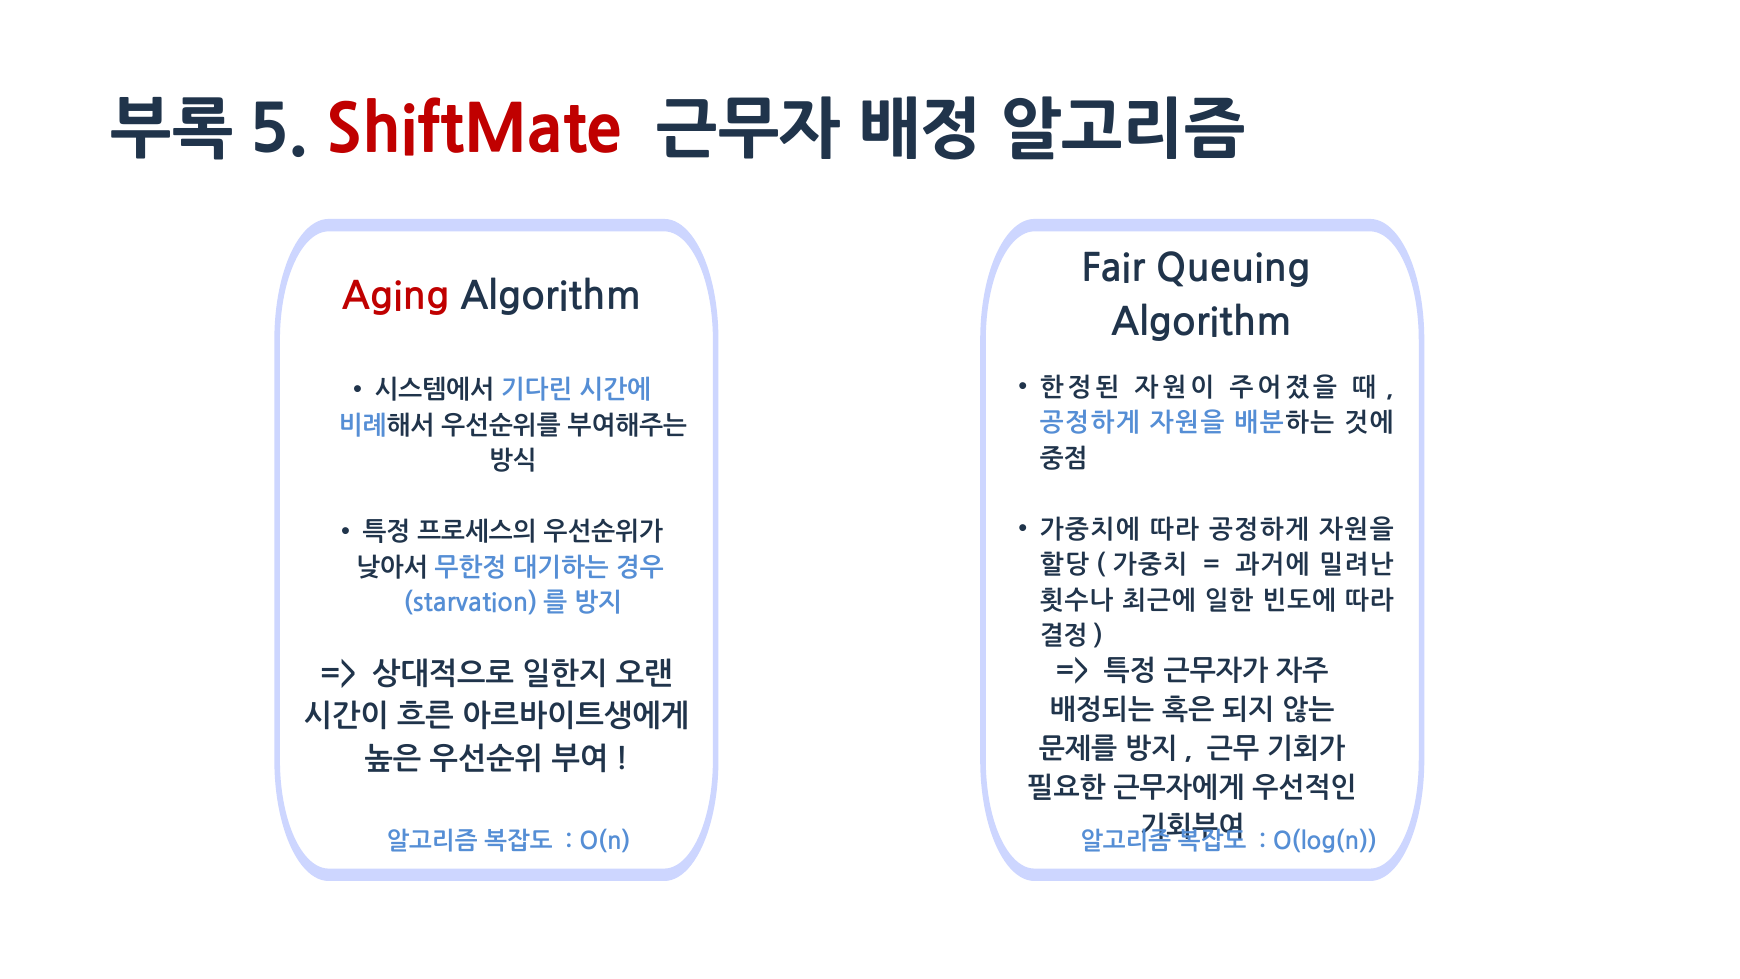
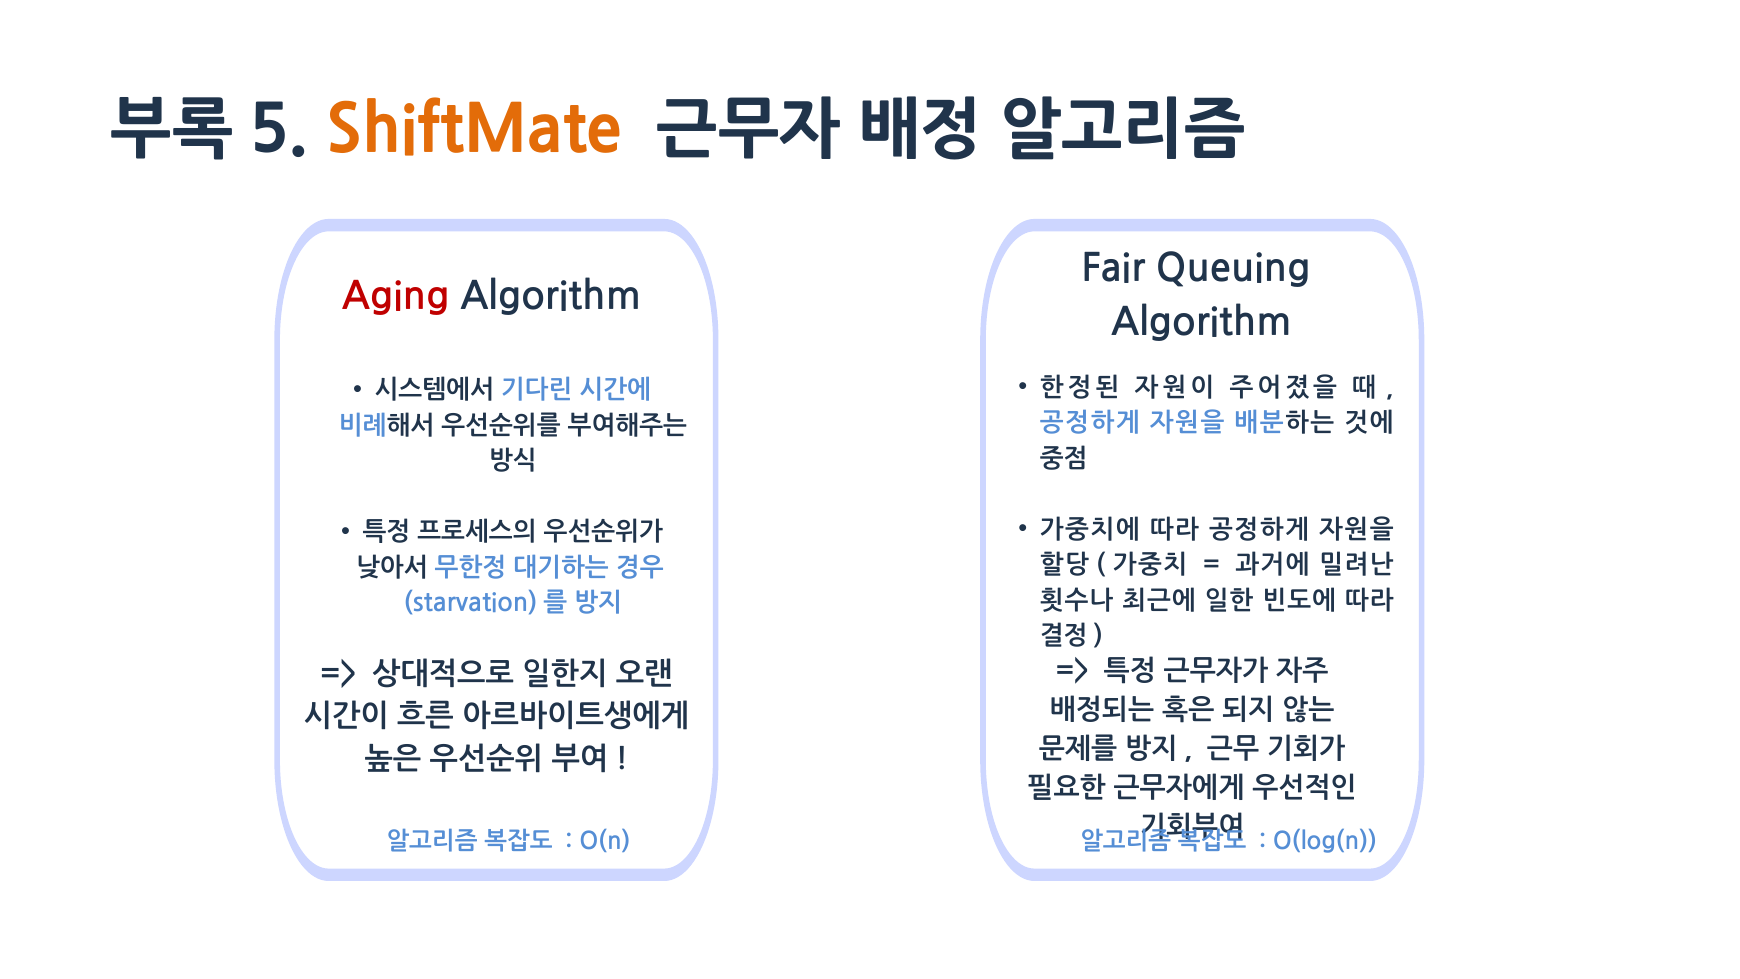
ShiftMate colour: red -> orange
